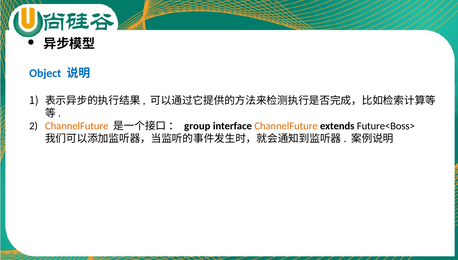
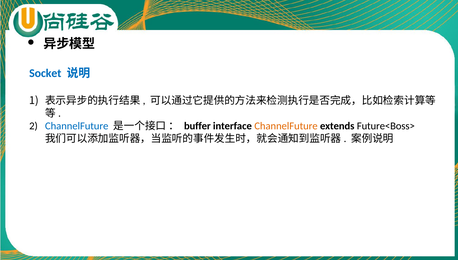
Object: Object -> Socket
ChannelFuture at (77, 126) colour: orange -> blue
group: group -> buffer
